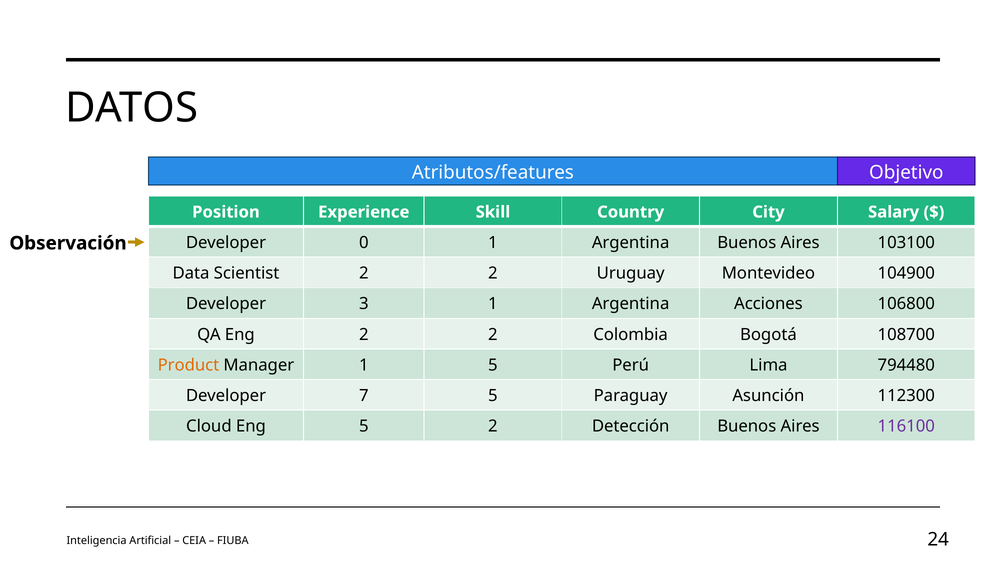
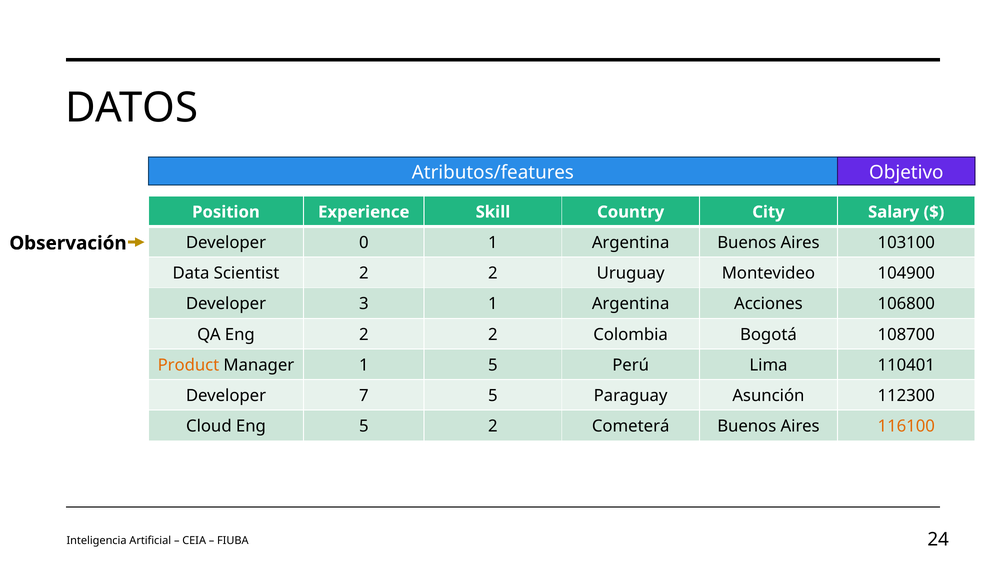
794480: 794480 -> 110401
Detección: Detección -> Cometerá
116100 colour: purple -> orange
